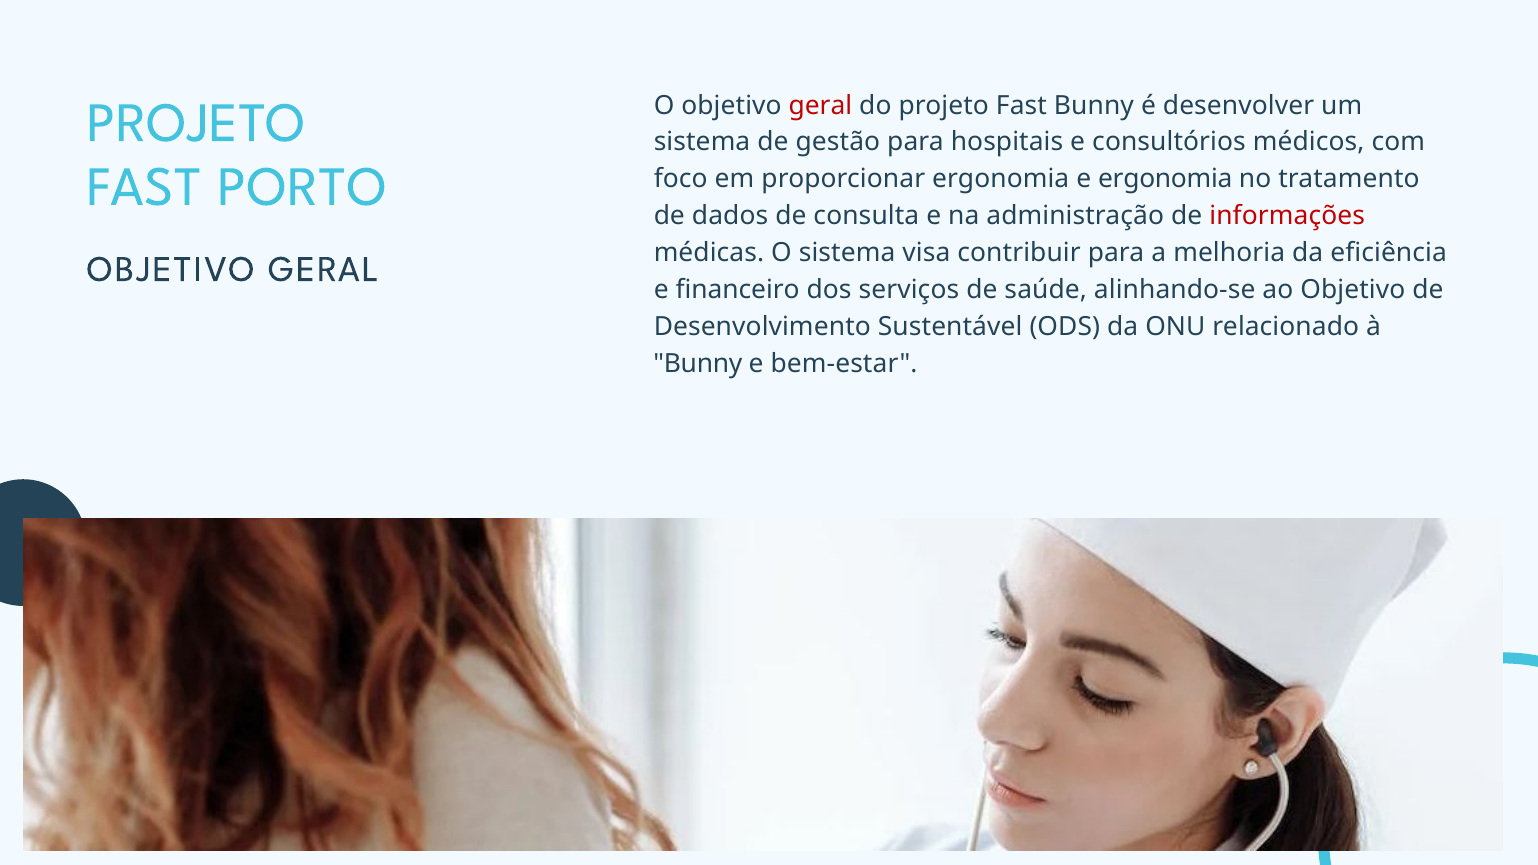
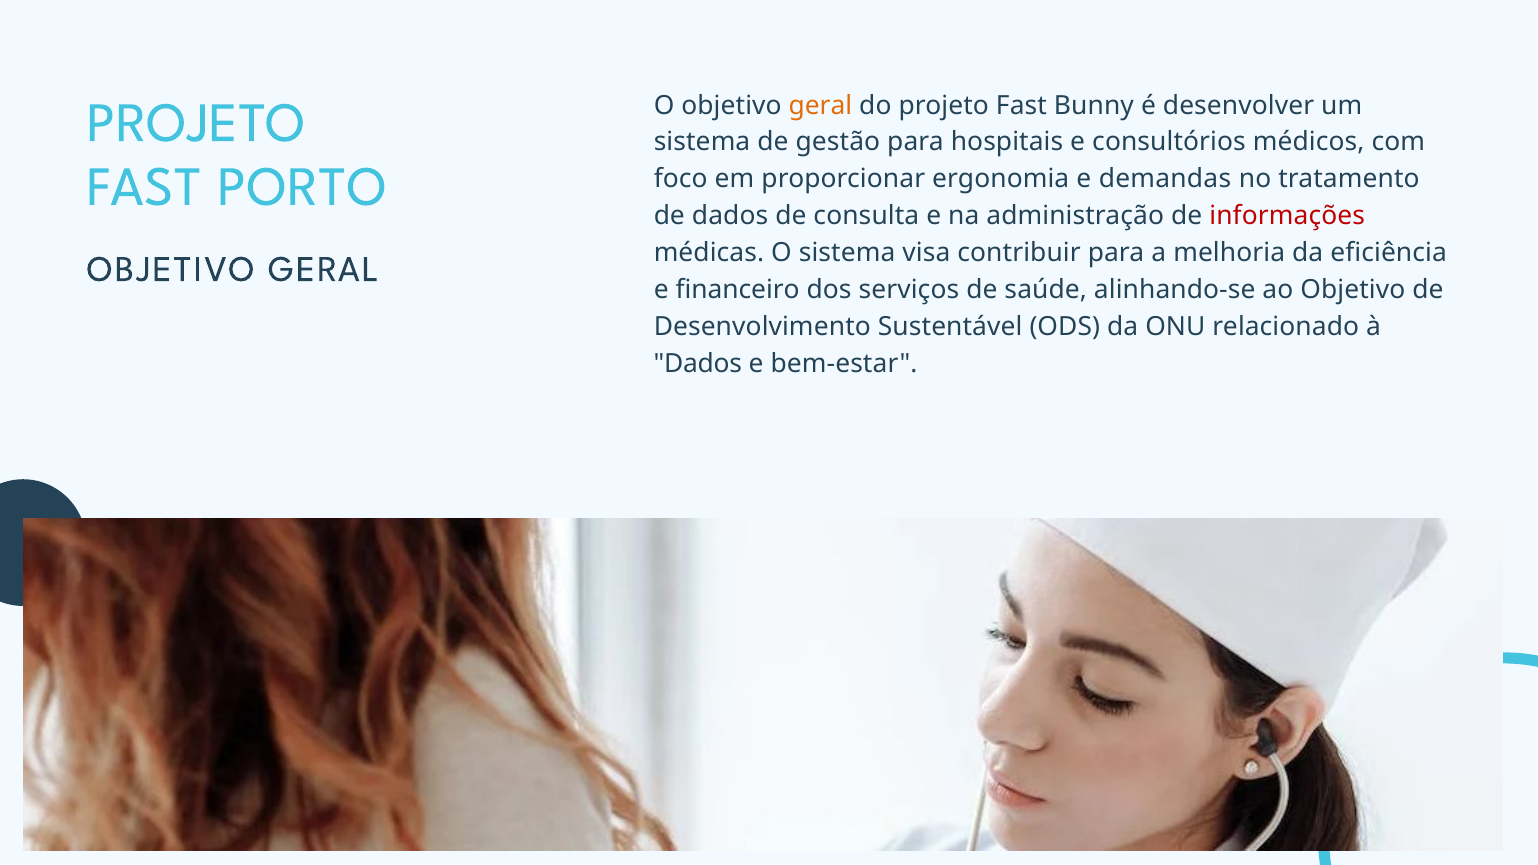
geral at (820, 105) colour: red -> orange
e ergonomia: ergonomia -> demandas
Bunny at (698, 364): Bunny -> Dados
